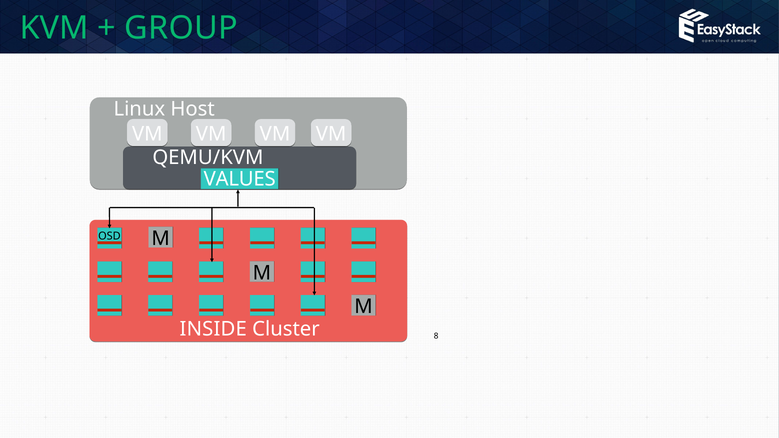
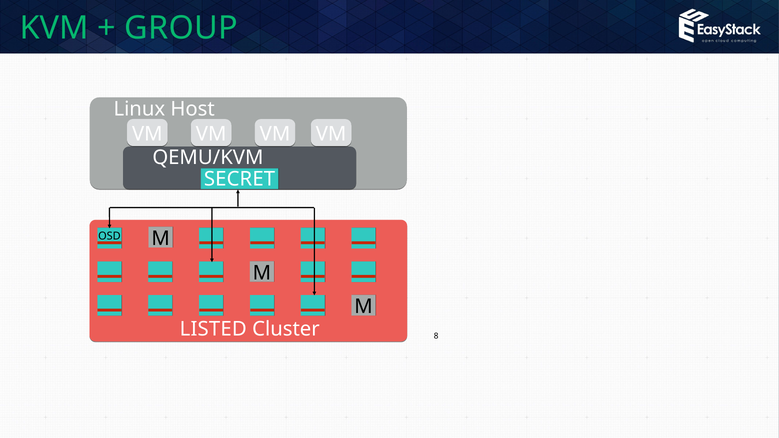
VALUES: VALUES -> SECRET
INSIDE: INSIDE -> LISTED
